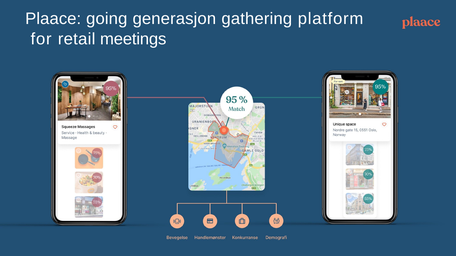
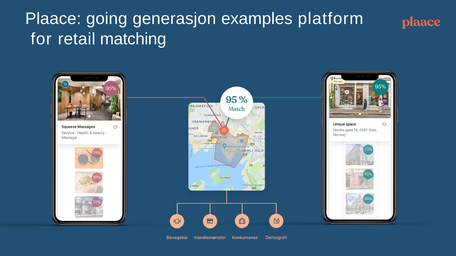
gathering: gathering -> examples
meetings: meetings -> matching
